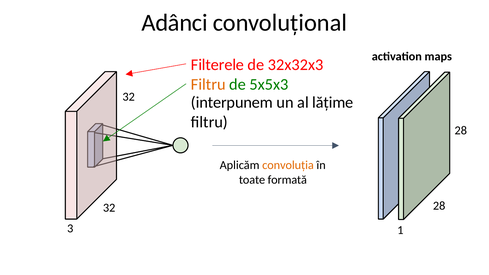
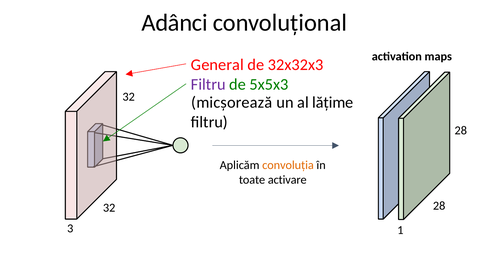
Filterele: Filterele -> General
Filtru at (208, 84) colour: orange -> purple
interpunem: interpunem -> micșorează
formată: formată -> activare
